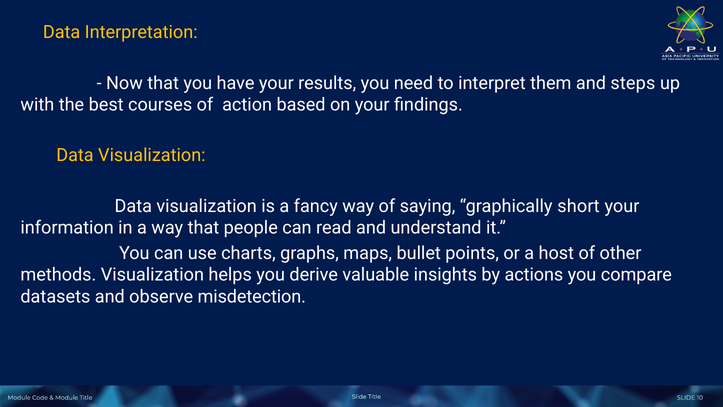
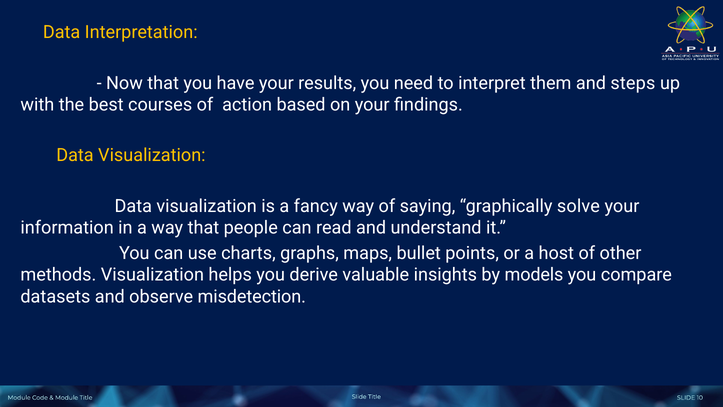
short: short -> solve
actions: actions -> models
